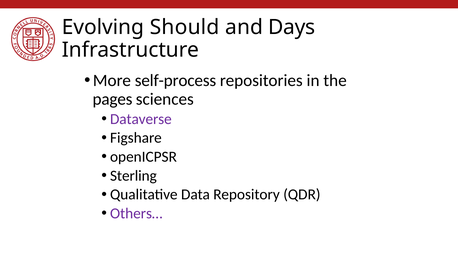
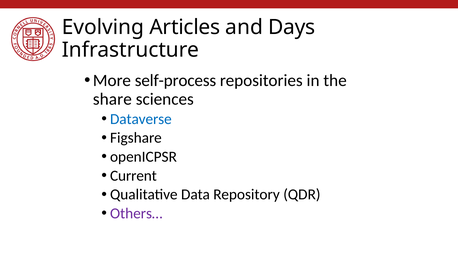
Should: Should -> Articles
pages: pages -> share
Dataverse colour: purple -> blue
Sterling: Sterling -> Current
